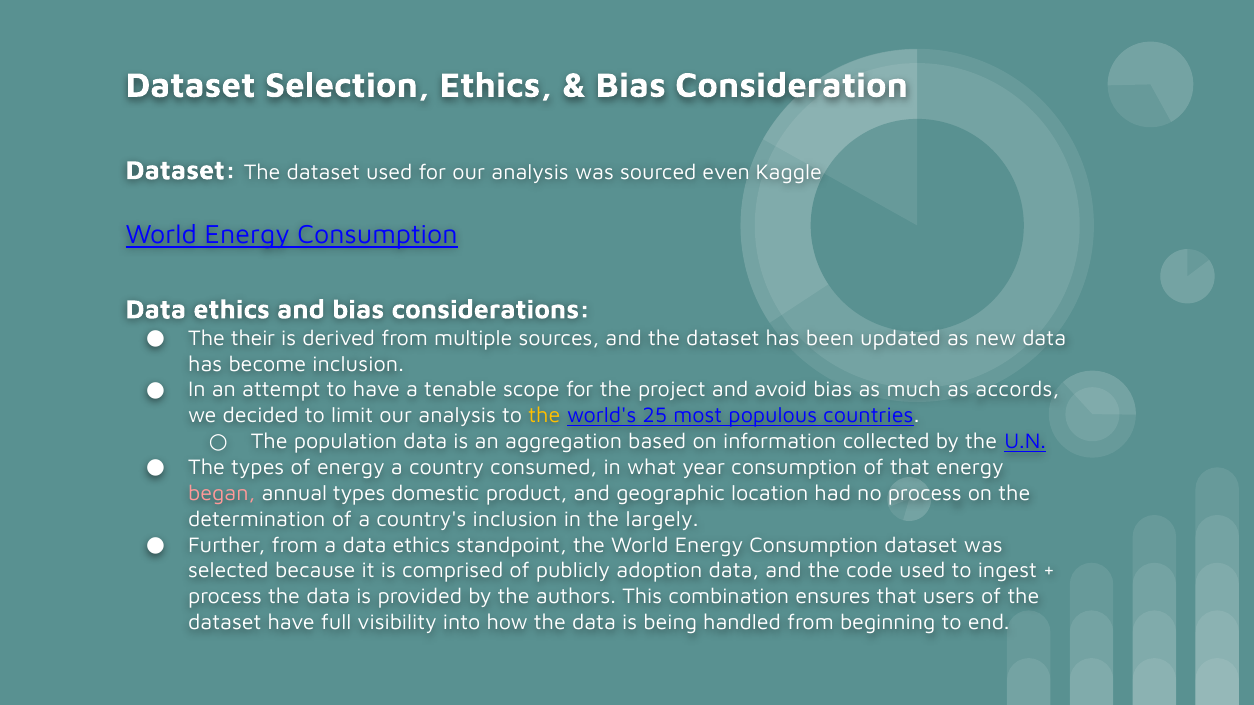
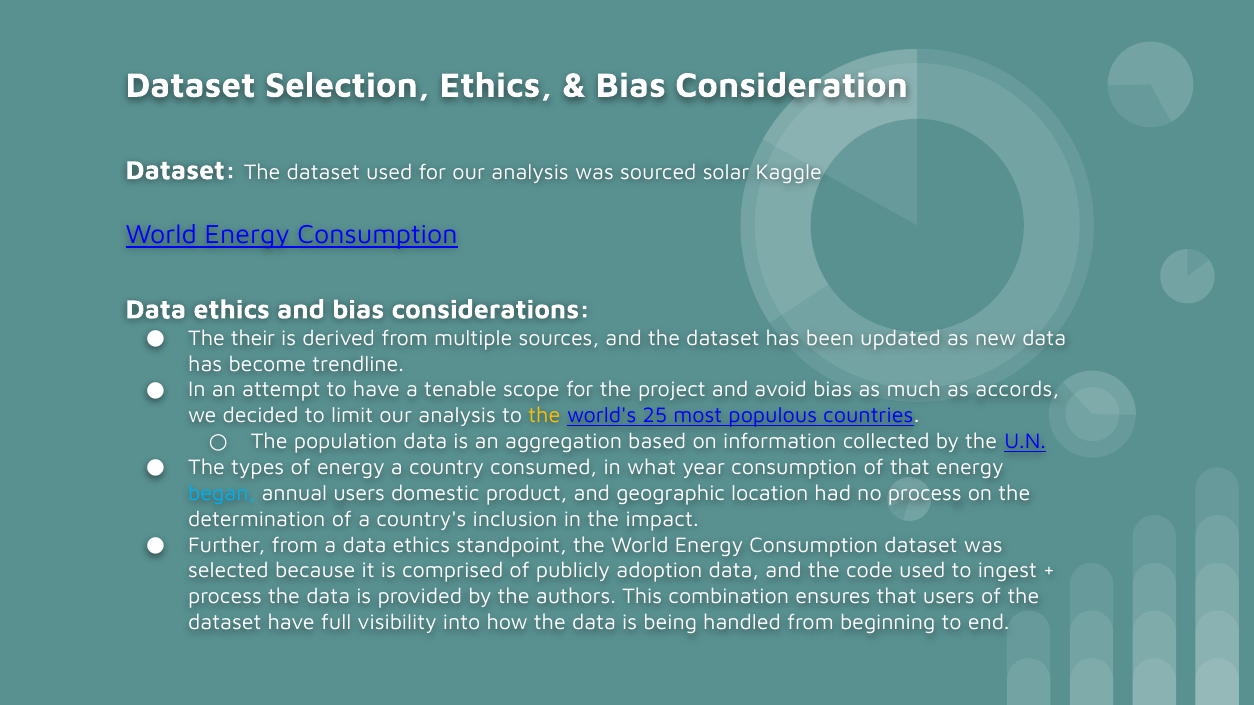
even: even -> solar
become inclusion: inclusion -> trendline
began colour: pink -> light blue
annual types: types -> users
largely: largely -> impact
